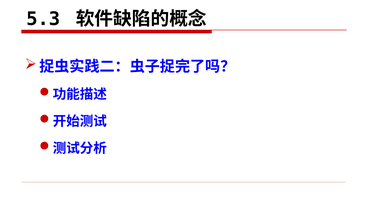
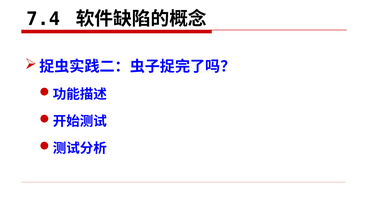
5.3: 5.3 -> 7.4
